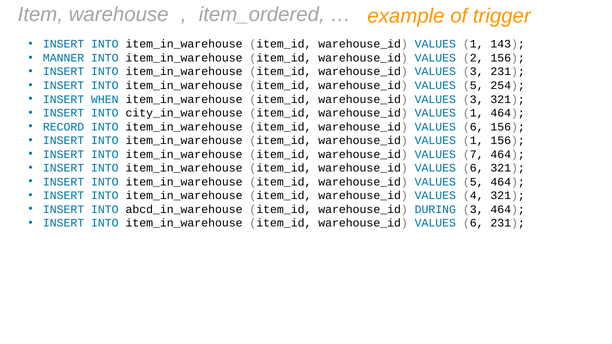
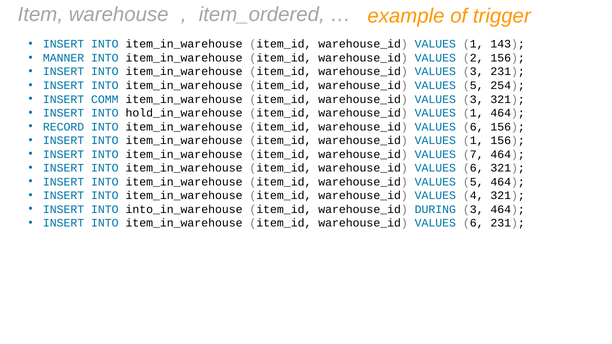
WHEN: WHEN -> COMM
city_in_warehouse: city_in_warehouse -> hold_in_warehouse
abcd_in_warehouse: abcd_in_warehouse -> into_in_warehouse
